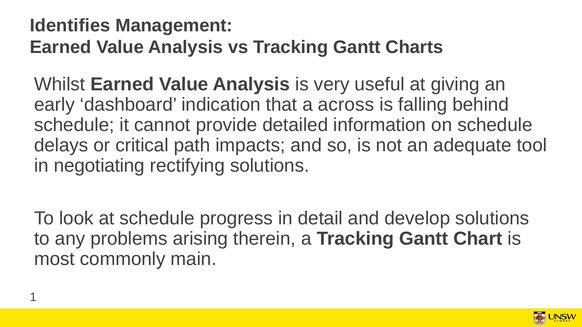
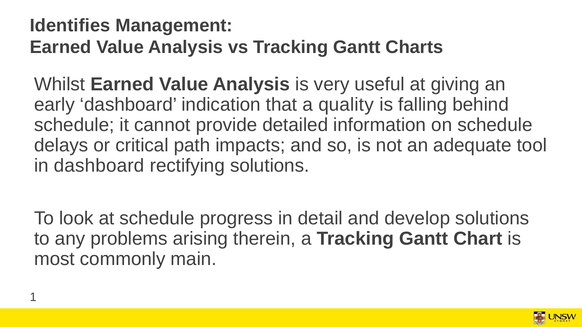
across: across -> quality
in negotiating: negotiating -> dashboard
